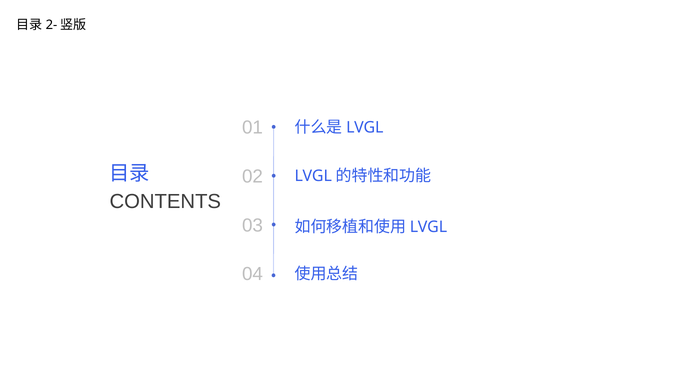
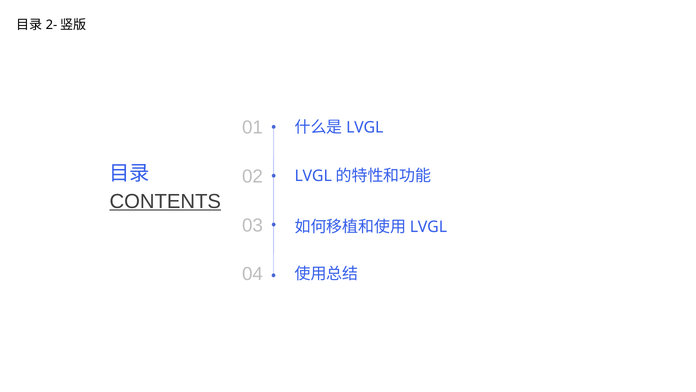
CONTENTS underline: none -> present
